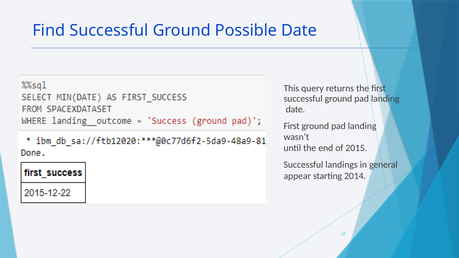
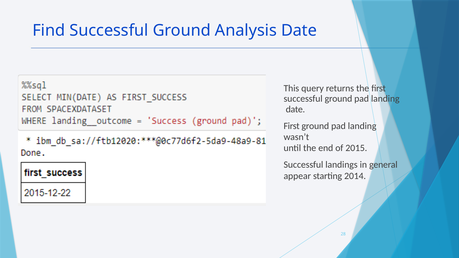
Possible: Possible -> Analysis
